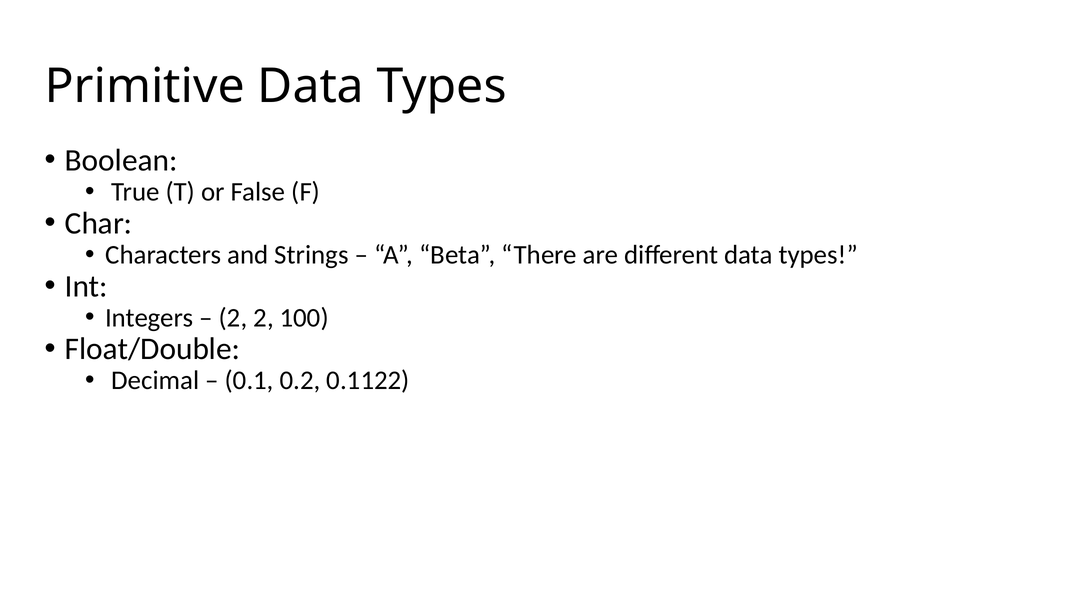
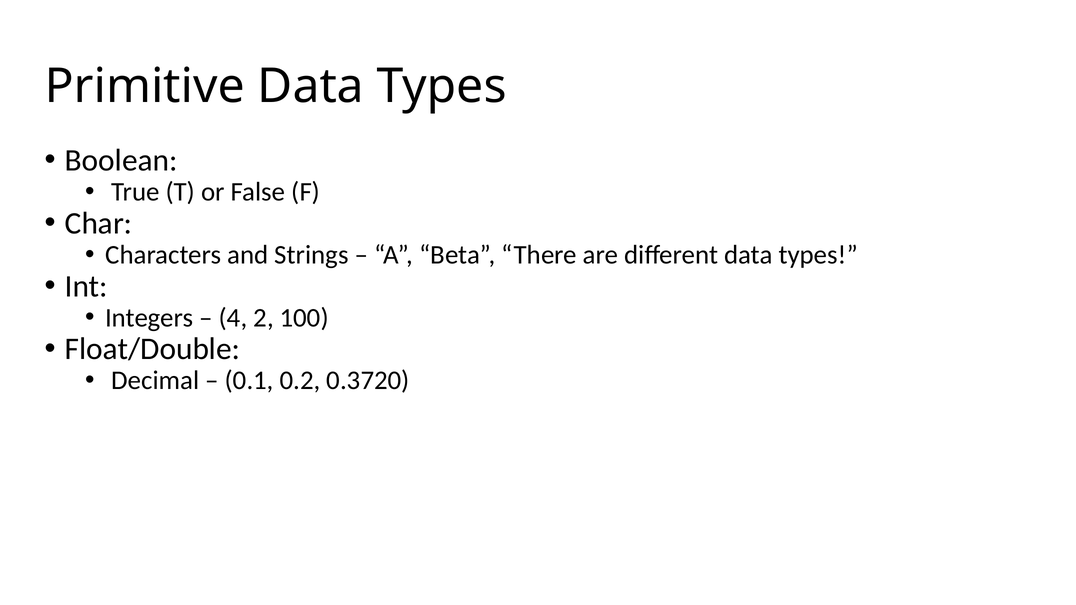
2 at (233, 318): 2 -> 4
0.1122: 0.1122 -> 0.3720
